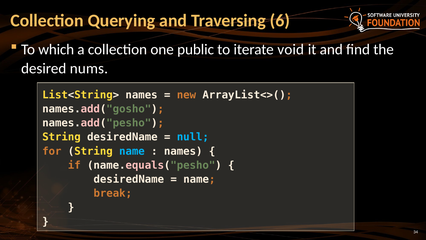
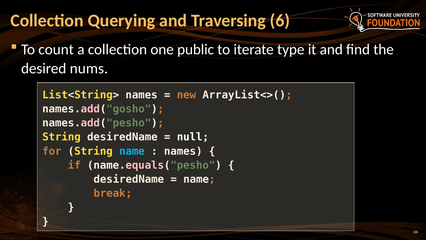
which: which -> count
void: void -> type
null colour: light blue -> white
